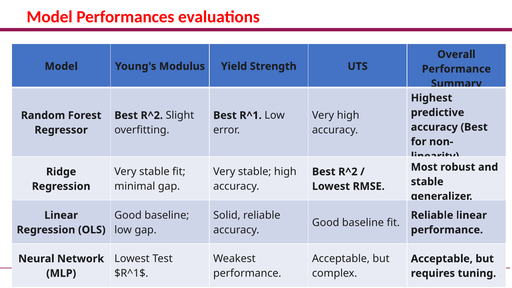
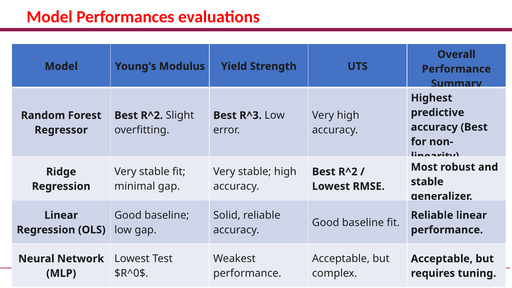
R^1: R^1 -> R^3
$R^1$: $R^1$ -> $R^0$
